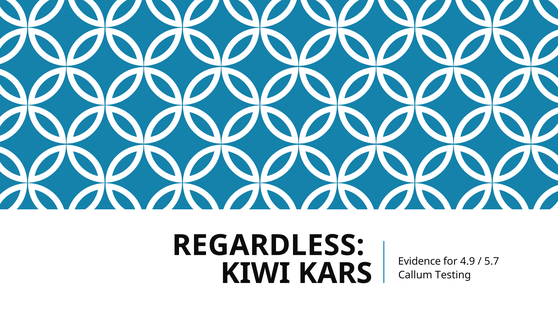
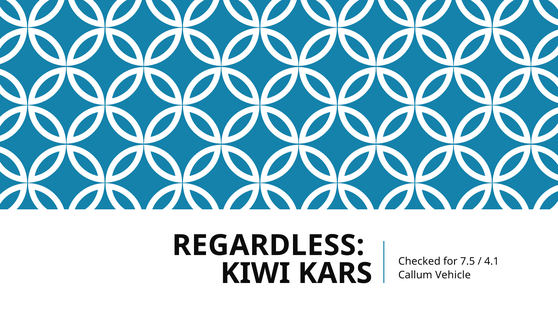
Evidence: Evidence -> Checked
4.9: 4.9 -> 7.5
5.7: 5.7 -> 4.1
Testing: Testing -> Vehicle
